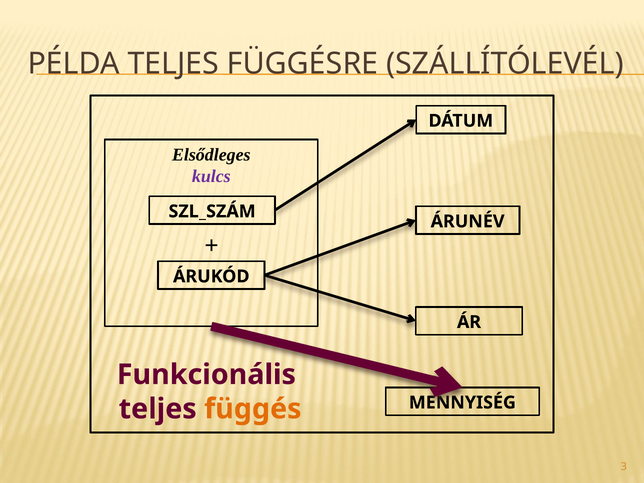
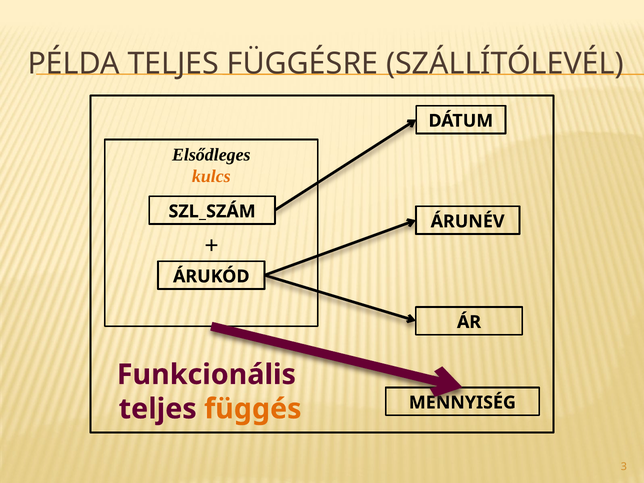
kulcs colour: purple -> orange
